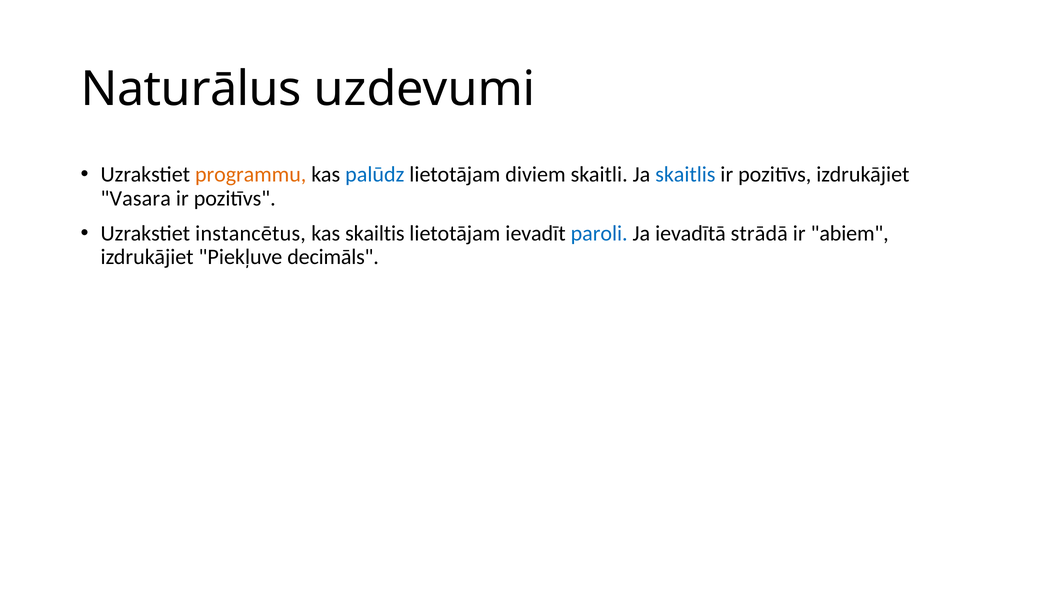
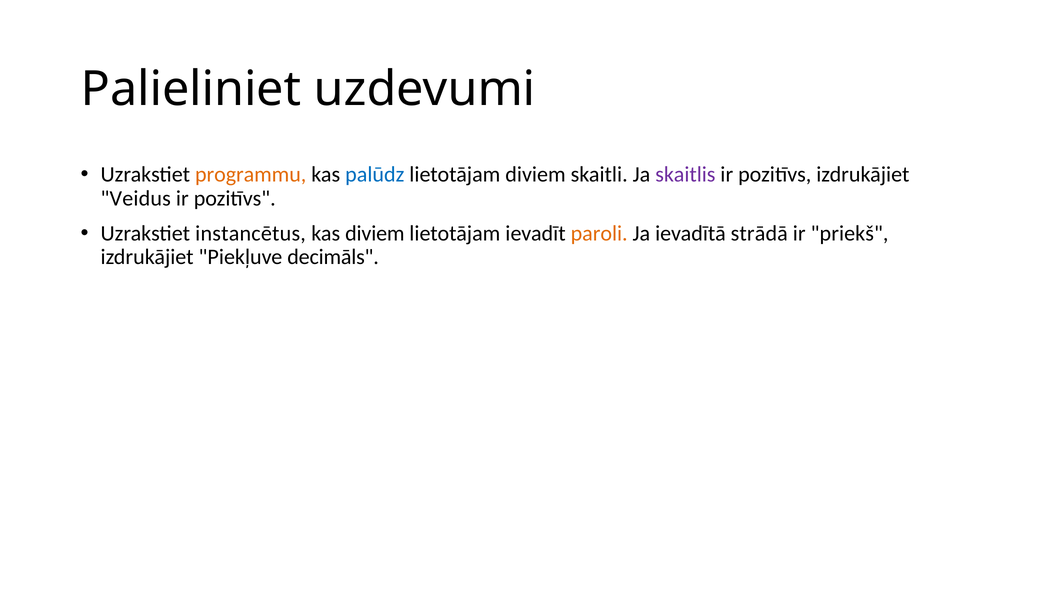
Naturālus: Naturālus -> Palieliniet
skaitlis colour: blue -> purple
Vasara: Vasara -> Veidus
kas skailtis: skailtis -> diviem
paroli colour: blue -> orange
abiem: abiem -> priekš
